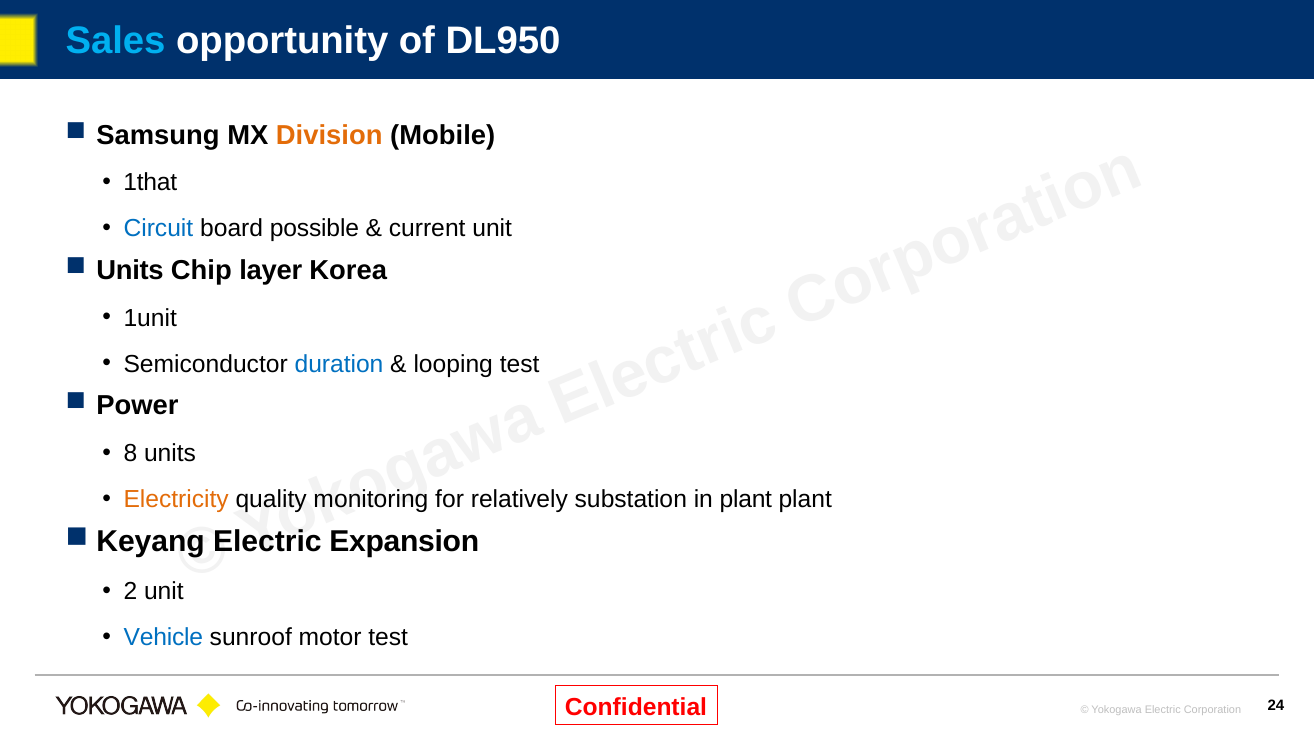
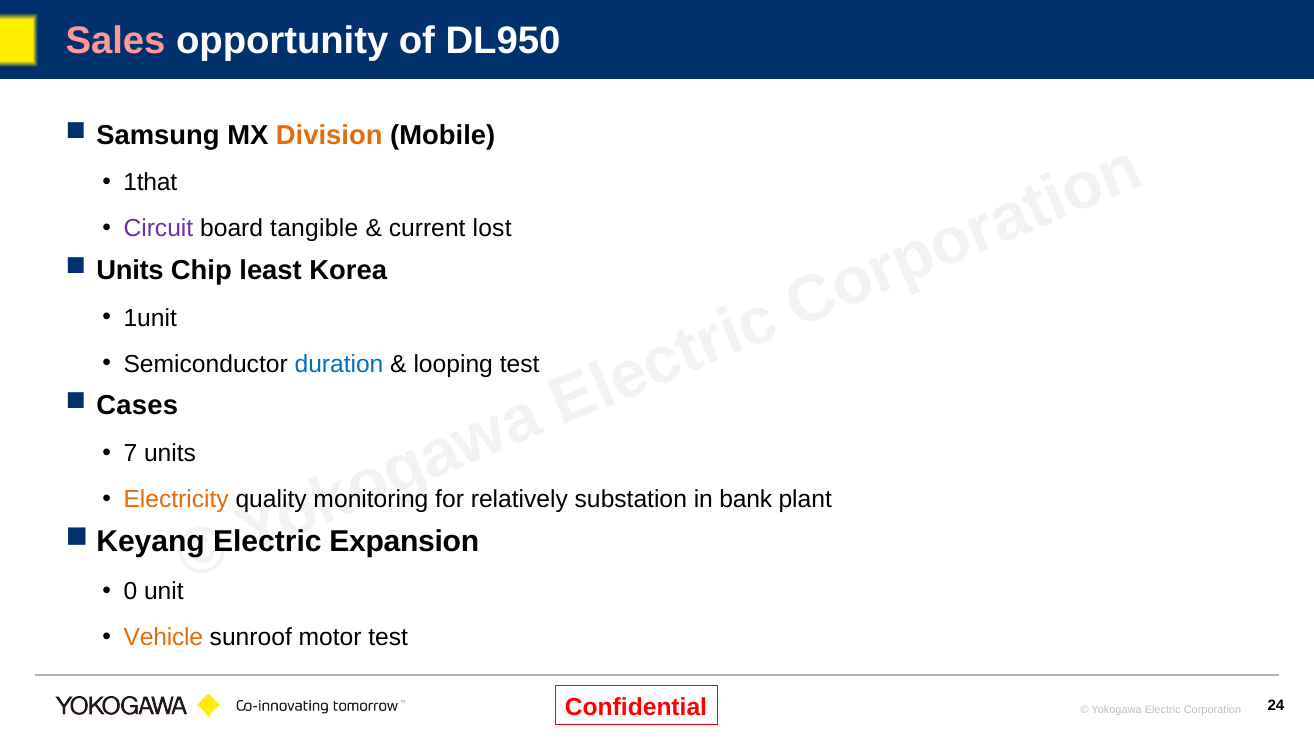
Sales colour: light blue -> pink
Circuit colour: blue -> purple
possible: possible -> tangible
current unit: unit -> lost
layer: layer -> least
Power: Power -> Cases
8: 8 -> 7
in plant: plant -> bank
2: 2 -> 0
Vehicle colour: blue -> orange
